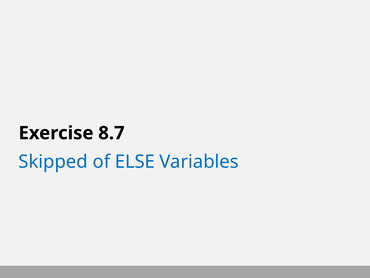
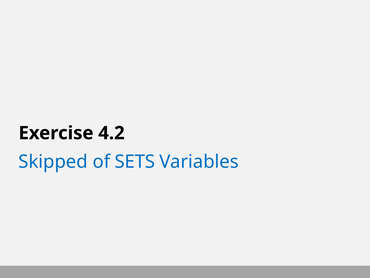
8.7: 8.7 -> 4.2
ELSE: ELSE -> SETS
